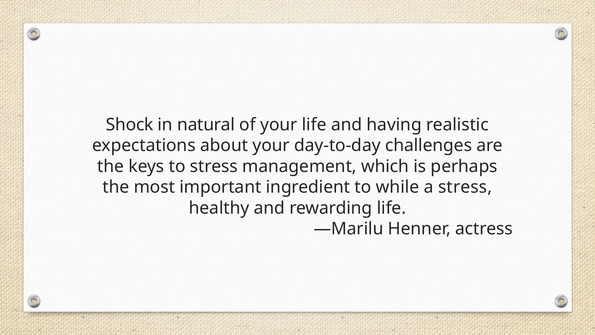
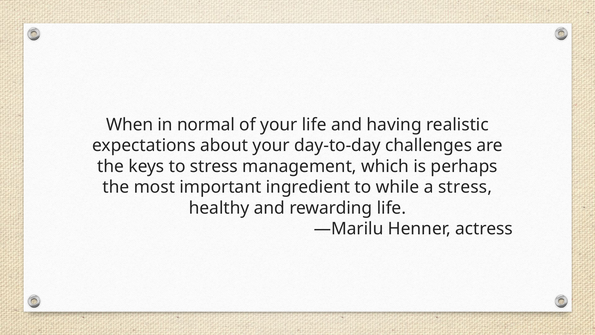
Shock: Shock -> When
natural: natural -> normal
